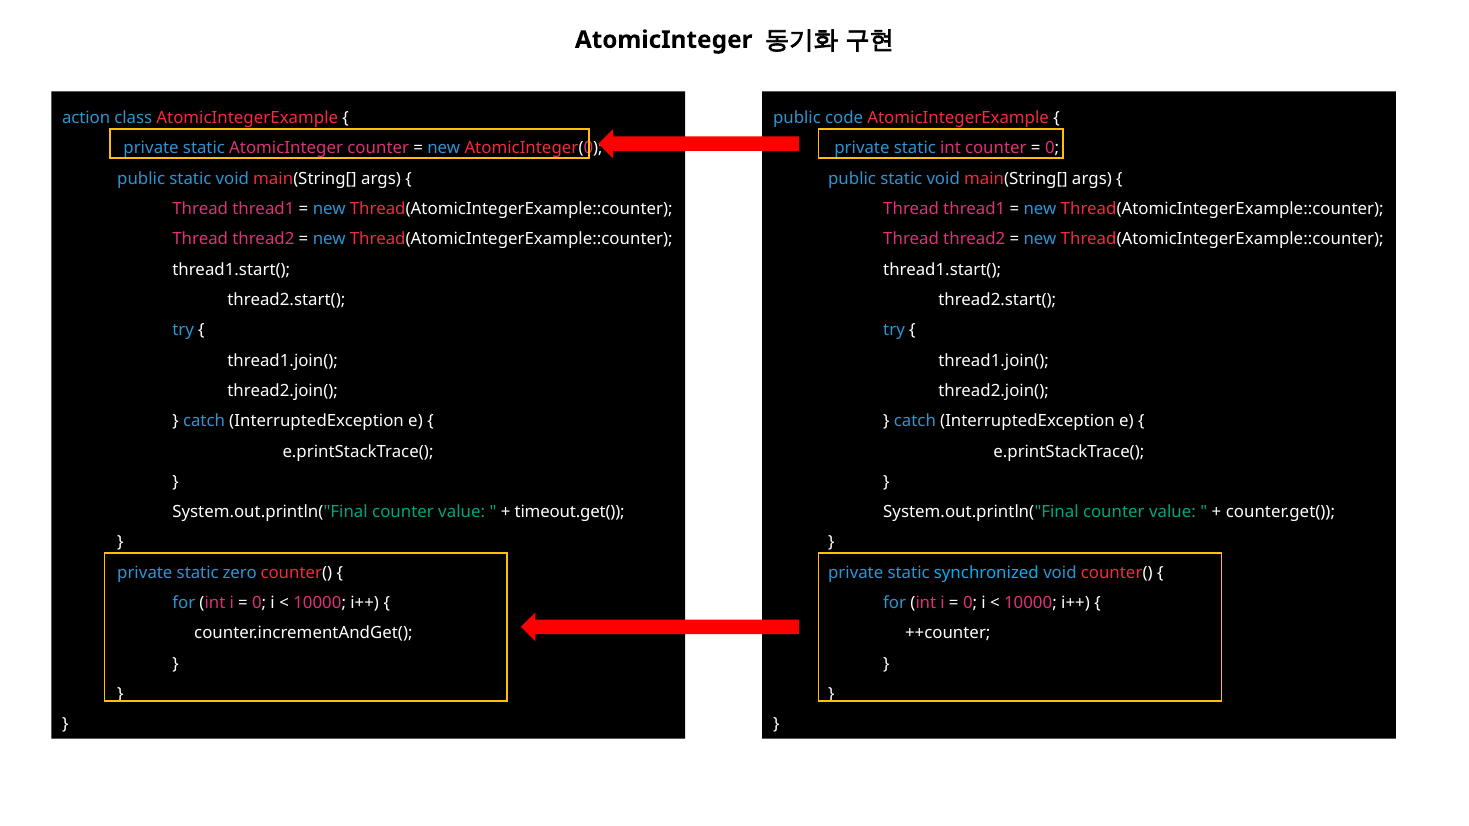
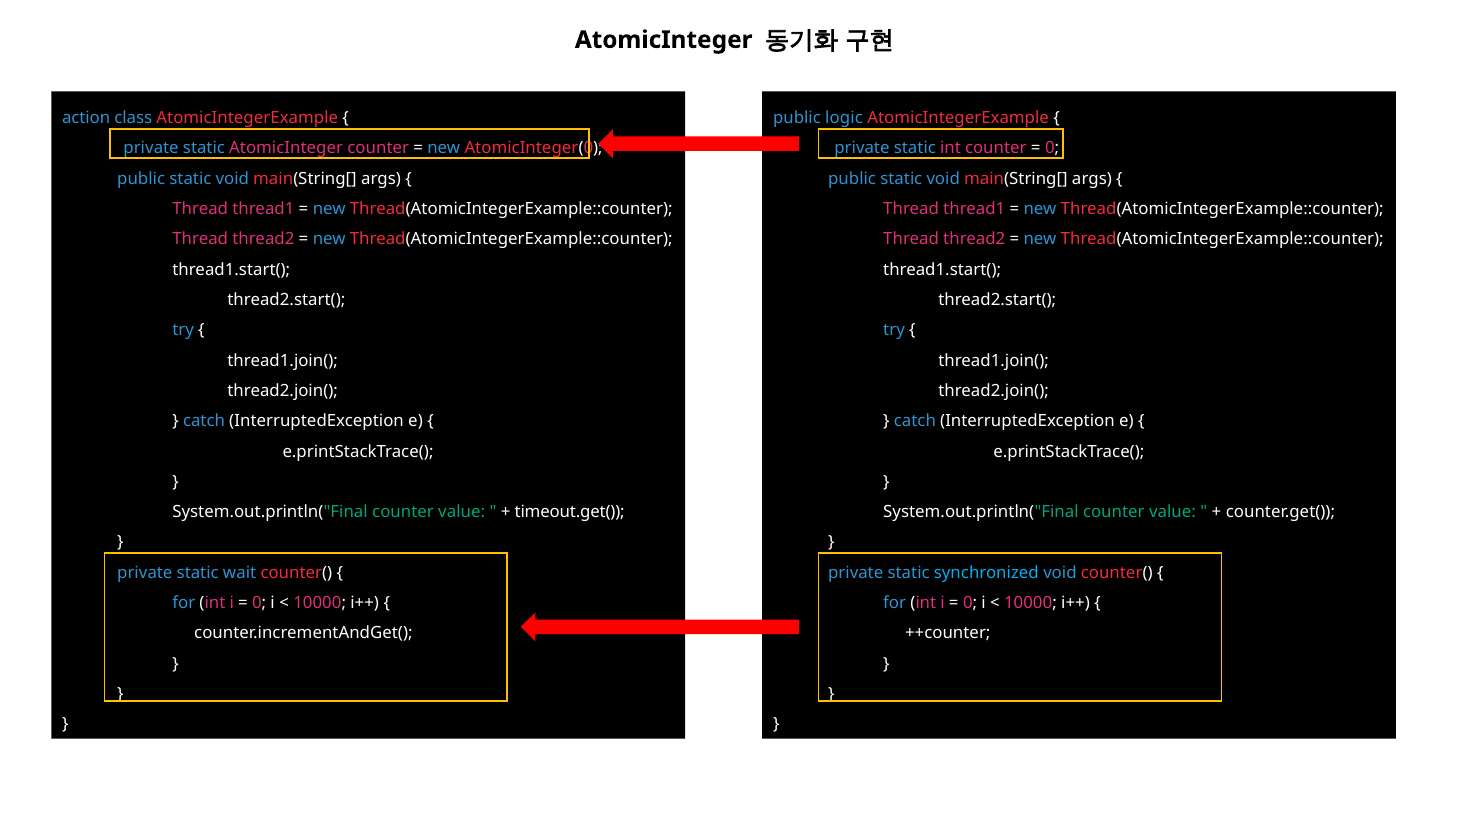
code: code -> logic
zero: zero -> wait
